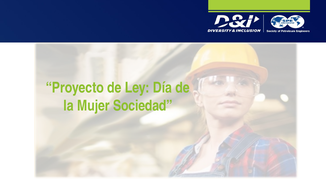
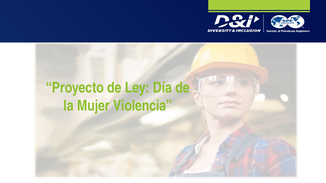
Sociedad: Sociedad -> Violencia
